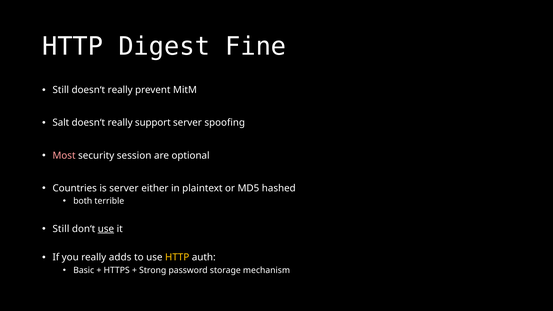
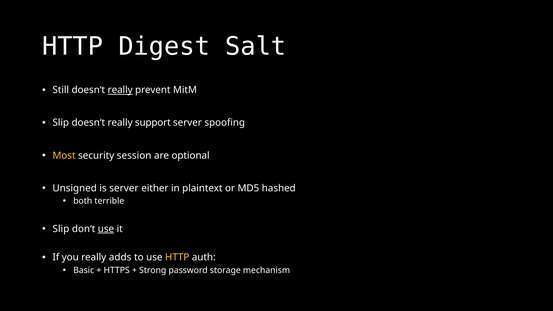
Fine: Fine -> Salt
really at (120, 90) underline: none -> present
Salt at (61, 123): Salt -> Slip
Most colour: pink -> yellow
Countries: Countries -> Unsigned
Still at (61, 229): Still -> Slip
